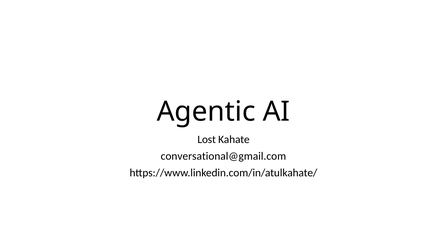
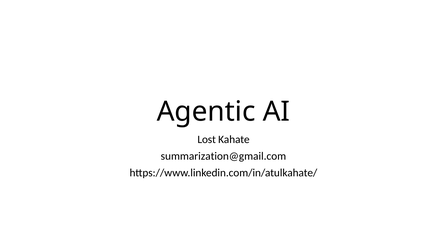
conversational@gmail.com: conversational@gmail.com -> summarization@gmail.com
